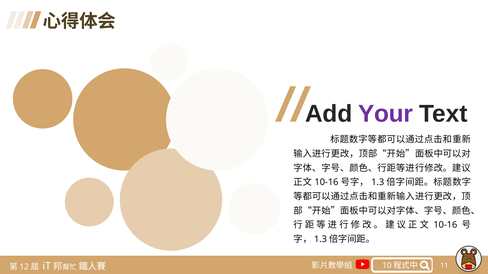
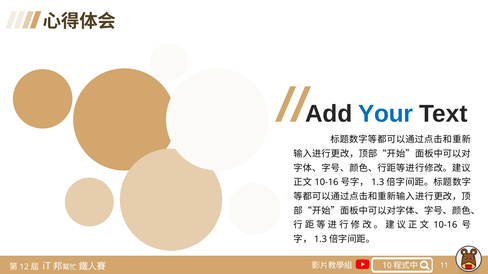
Your colour: purple -> blue
